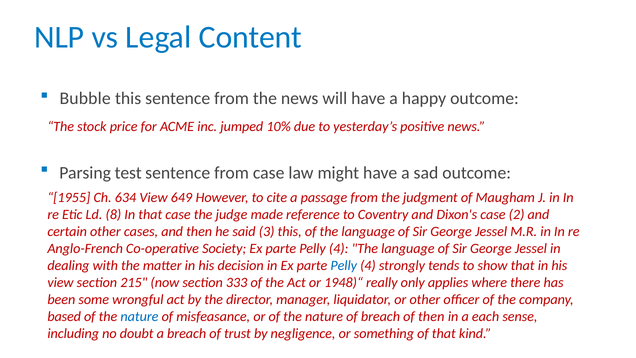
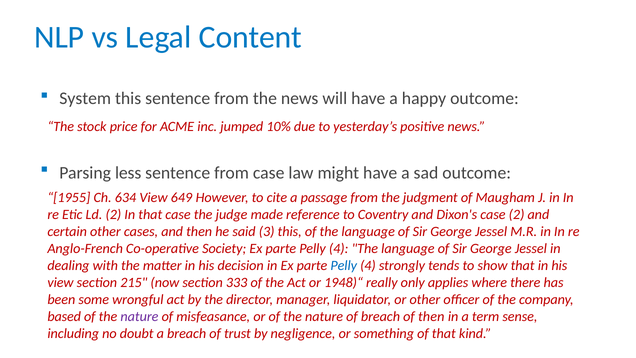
Bubble: Bubble -> System
test: test -> less
Ld 8: 8 -> 2
nature at (139, 316) colour: blue -> purple
each: each -> term
